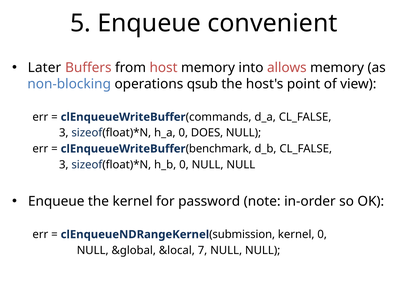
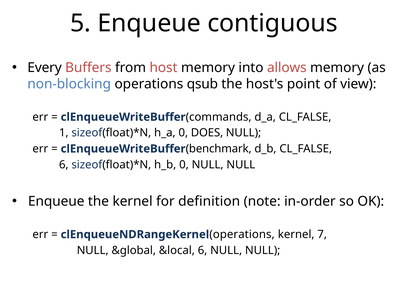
convenient: convenient -> contiguous
Later: Later -> Every
3 at (64, 133): 3 -> 1
3 at (64, 165): 3 -> 6
password: password -> definition
submission at (242, 234): submission -> operations
kernel 0: 0 -> 7
&local 7: 7 -> 6
